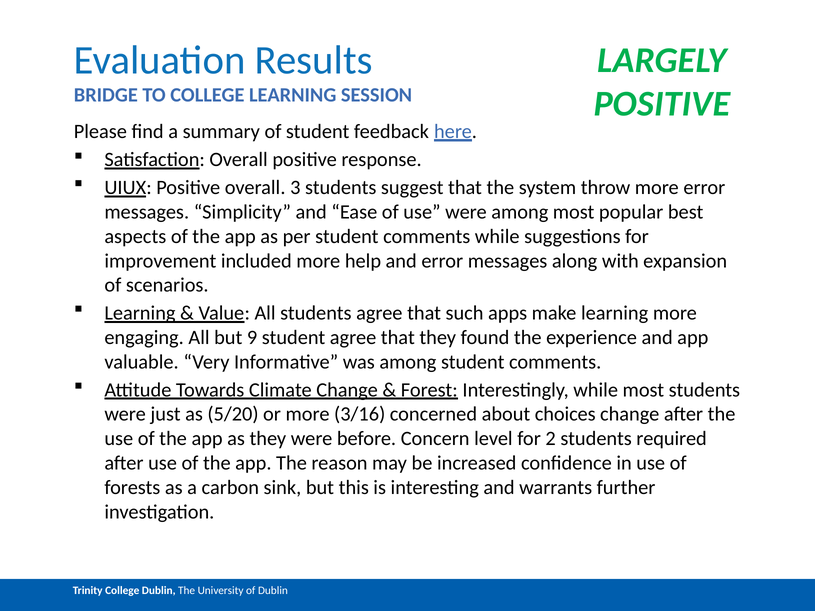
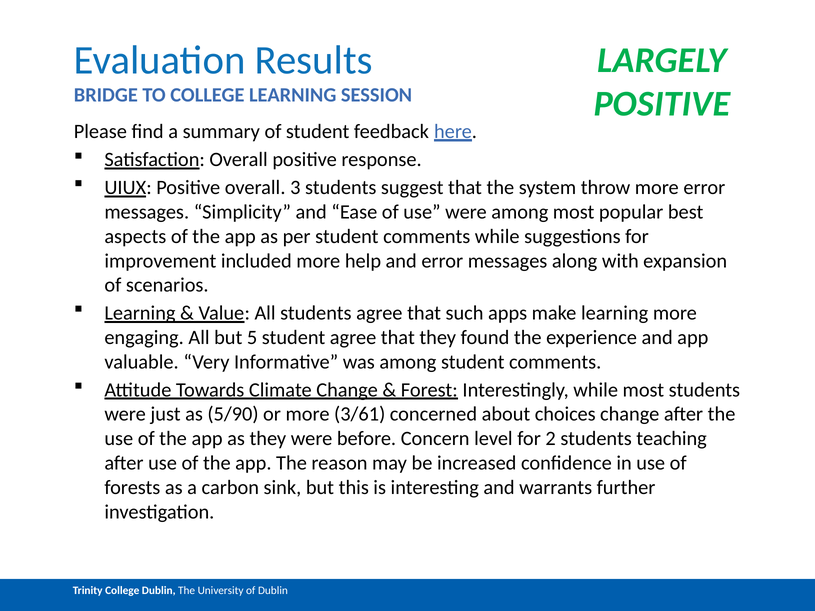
9: 9 -> 5
5/20: 5/20 -> 5/90
3/16: 3/16 -> 3/61
required: required -> teaching
